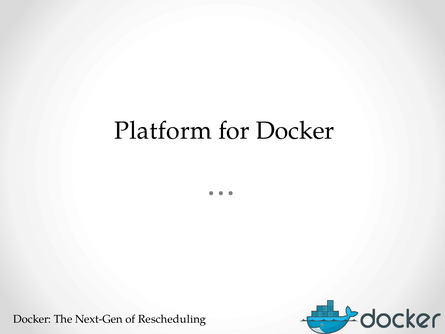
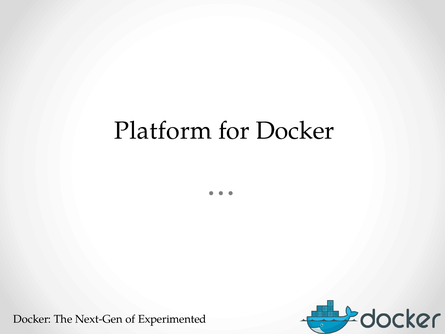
Rescheduling: Rescheduling -> Experimented
